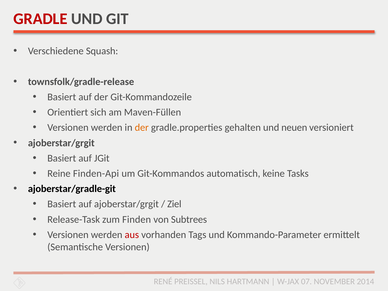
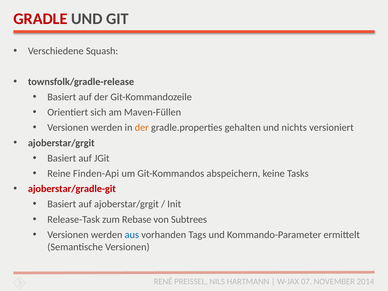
neuen: neuen -> nichts
automatisch: automatisch -> abspeichern
ajoberstar/gradle-git colour: black -> red
Ziel: Ziel -> Init
Finden: Finden -> Rebase
aus colour: red -> blue
